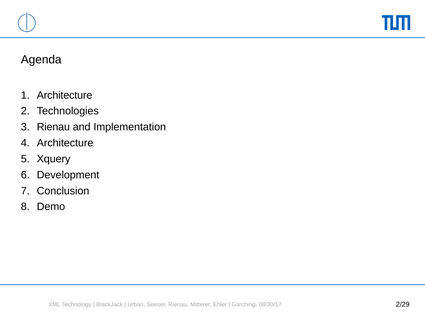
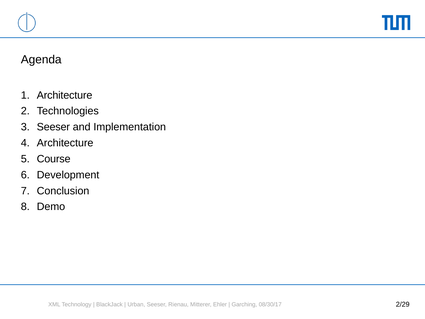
Rienau at (53, 127): Rienau -> Seeser
Xquery: Xquery -> Course
